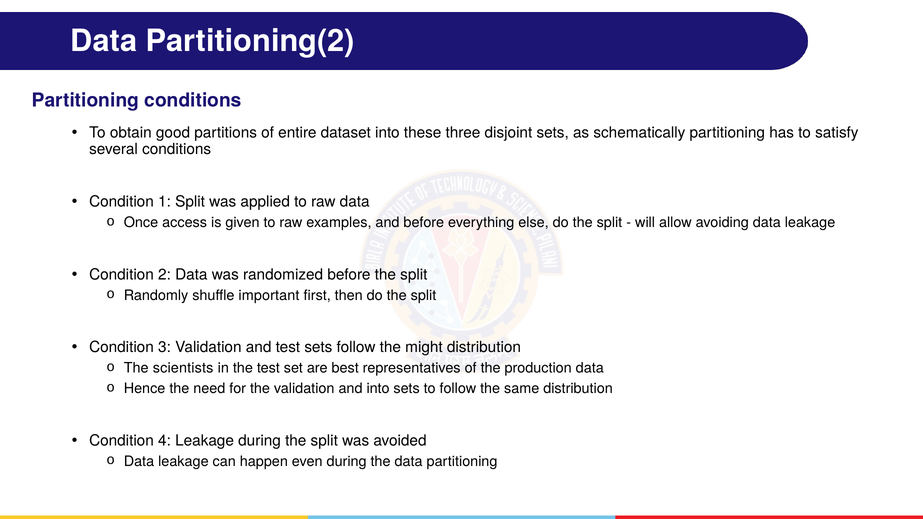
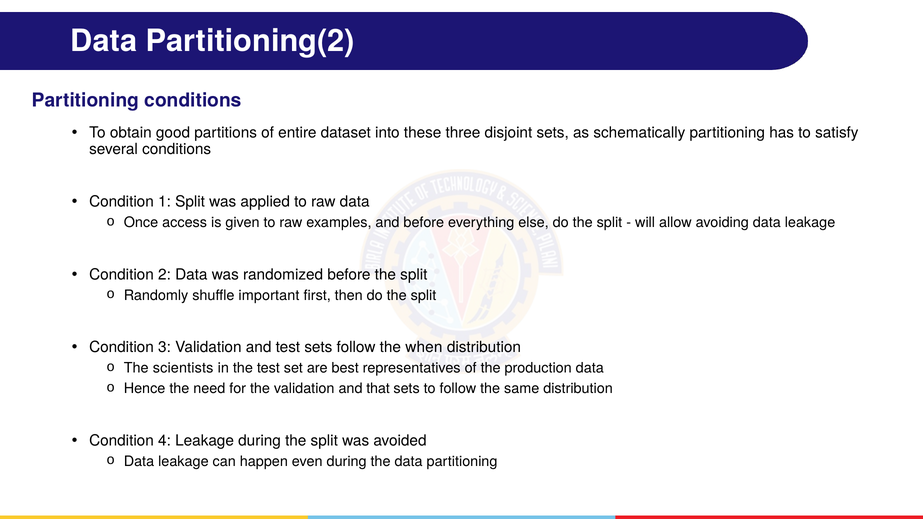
might: might -> when
and into: into -> that
